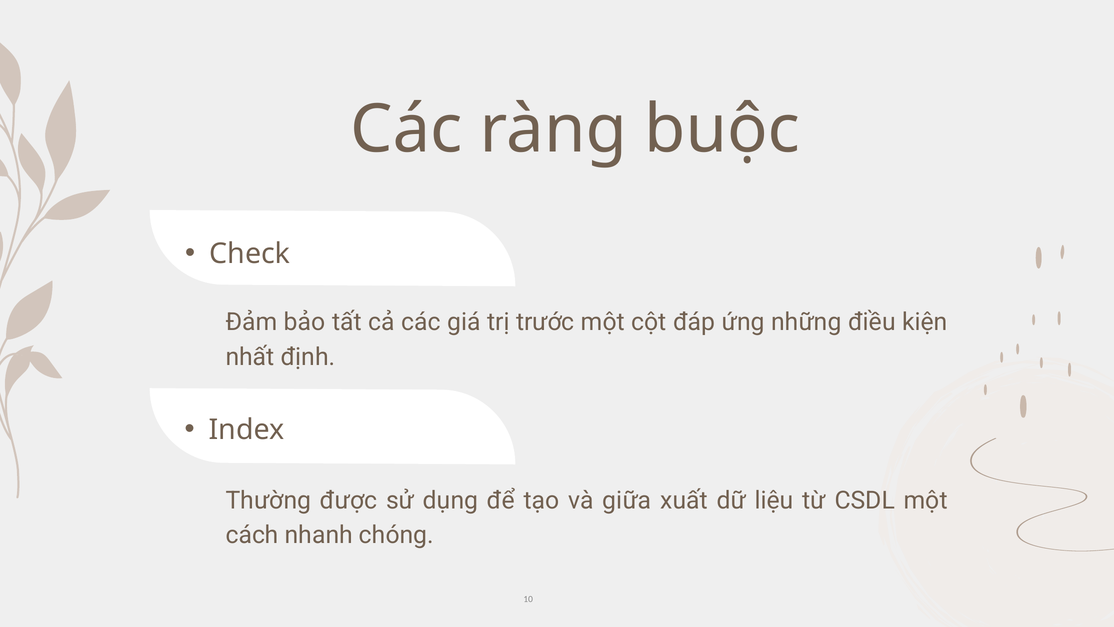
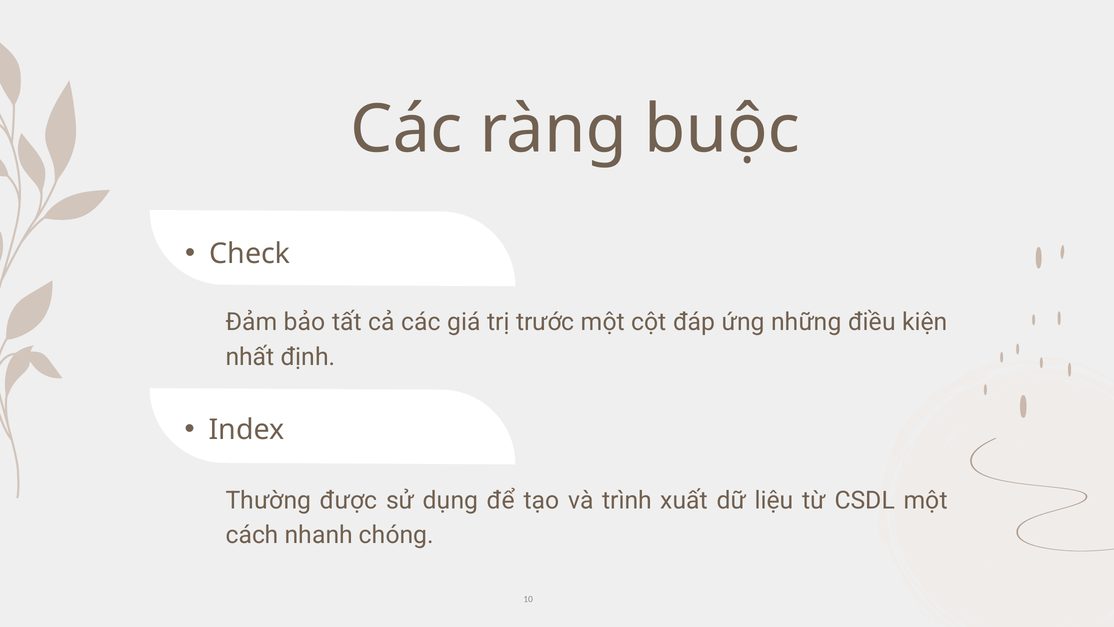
giữa: giữa -> trình
